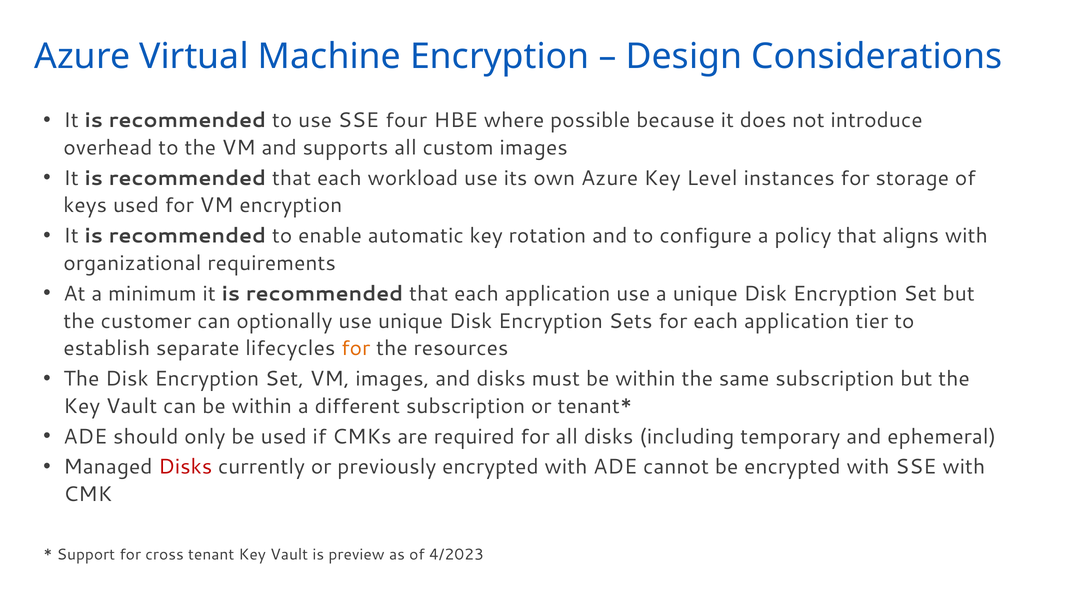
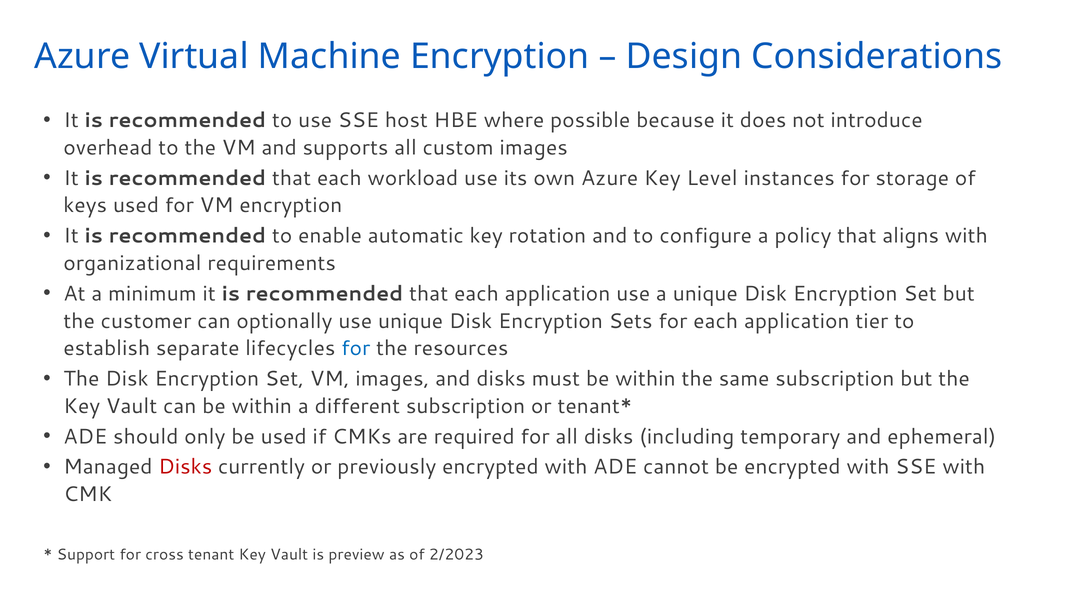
four: four -> host
for at (356, 349) colour: orange -> blue
4/2023: 4/2023 -> 2/2023
